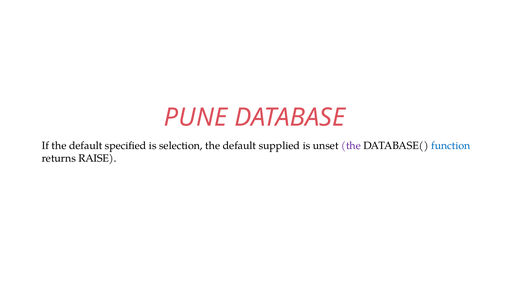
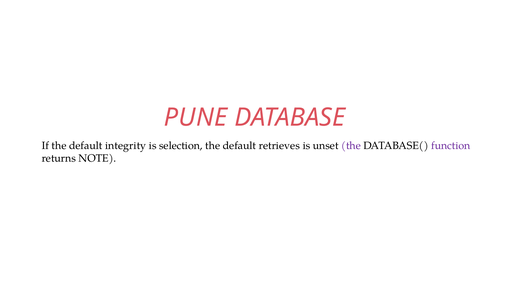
specified: specified -> integrity
supplied: supplied -> retrieves
function colour: blue -> purple
RAISE: RAISE -> NOTE
